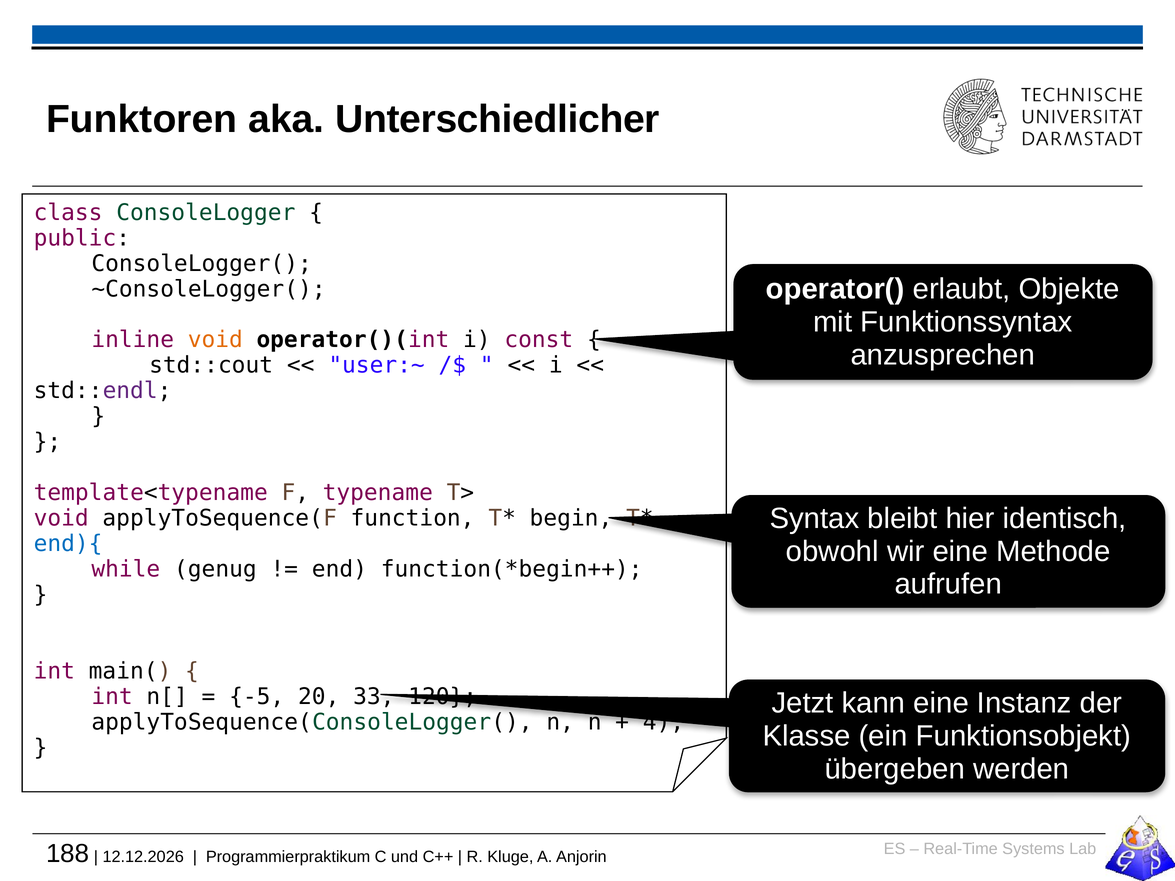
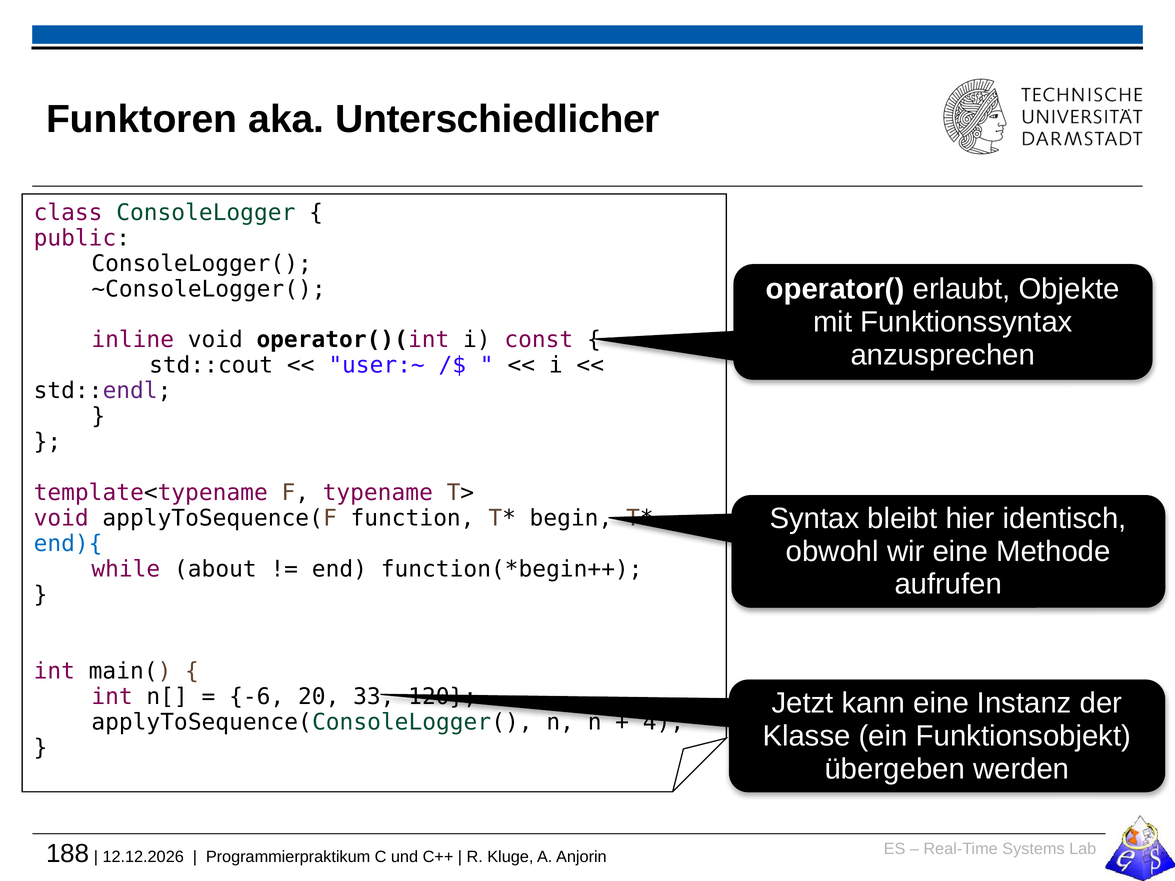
void at (215, 340) colour: orange -> black
genug: genug -> about
-5: -5 -> -6
